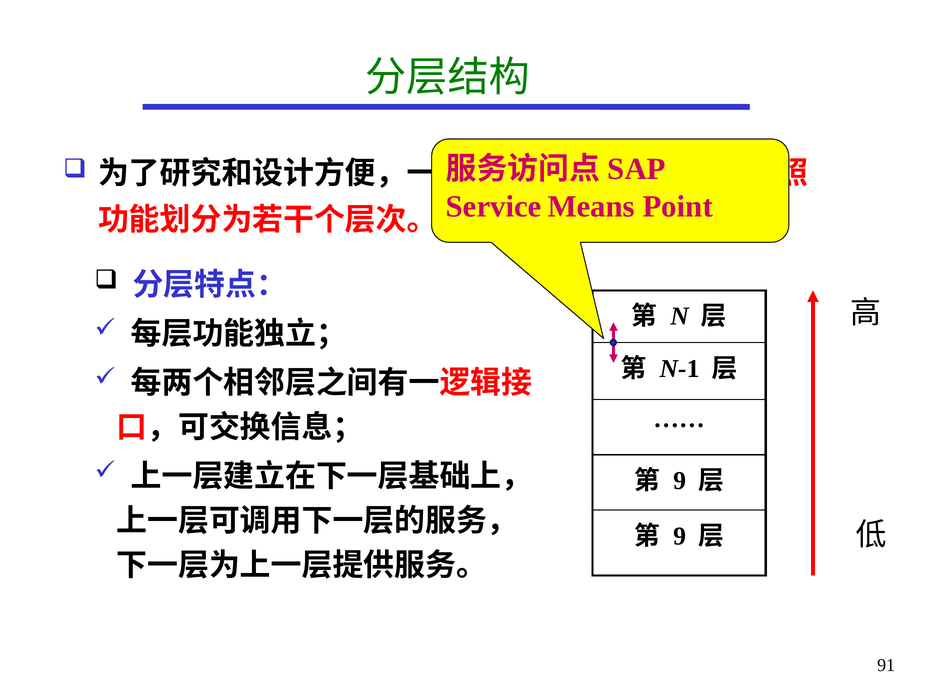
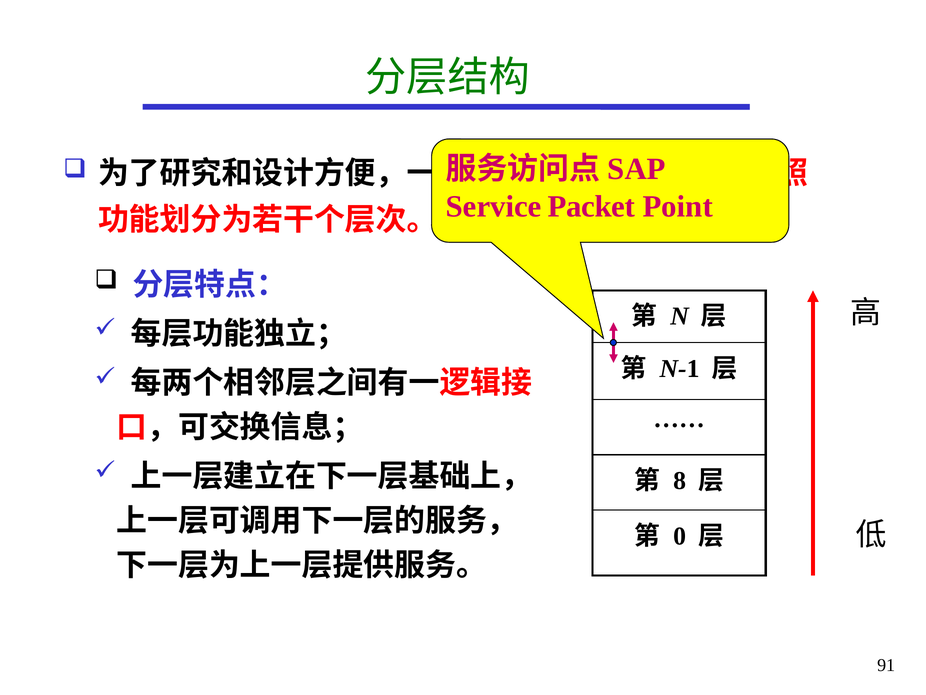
Means: Means -> Packet
9 at (680, 480): 9 -> 8
9 at (680, 536): 9 -> 0
